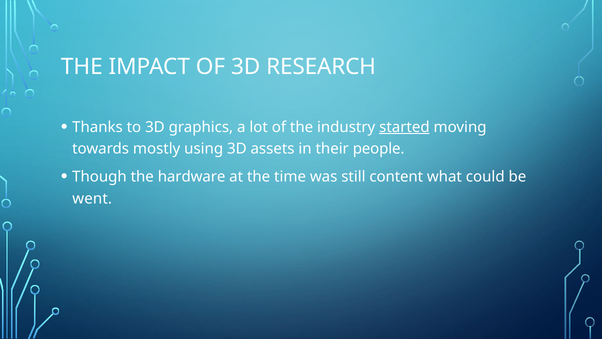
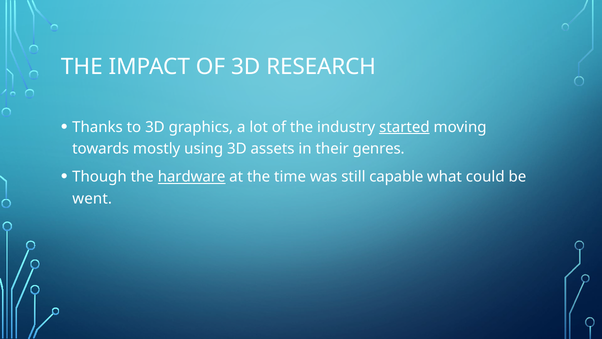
people: people -> genres
hardware underline: none -> present
content: content -> capable
